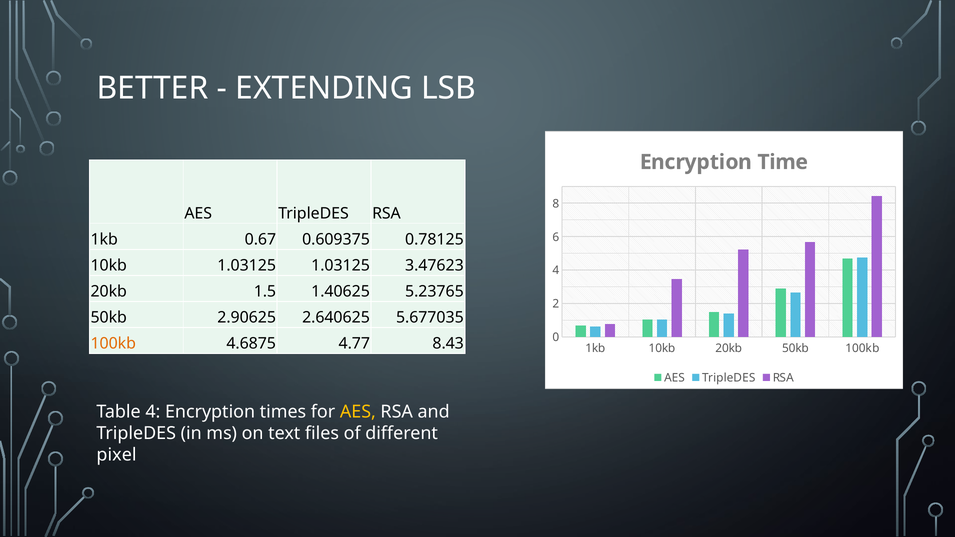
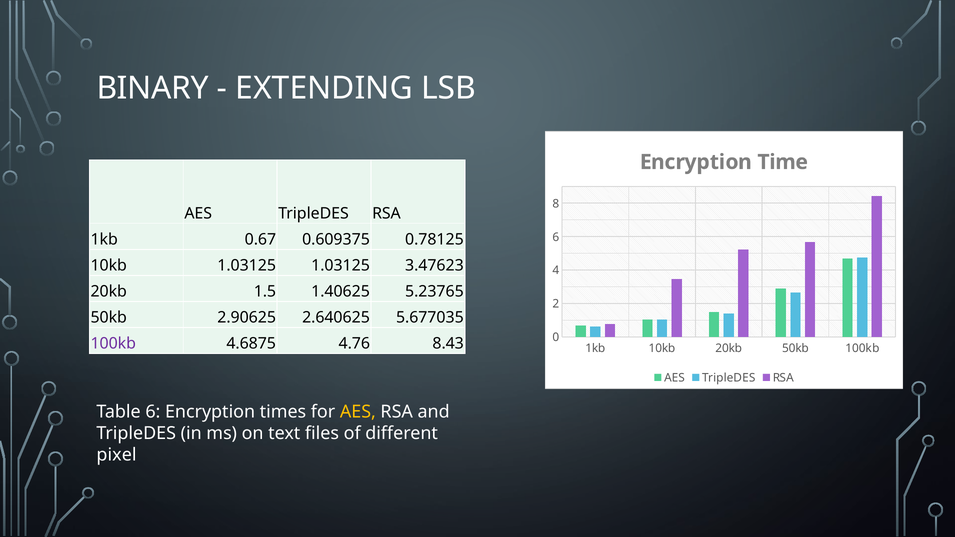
BETTER: BETTER -> BINARY
100kb at (113, 344) colour: orange -> purple
4.77: 4.77 -> 4.76
Table 4: 4 -> 6
